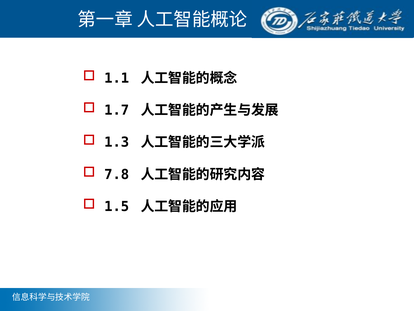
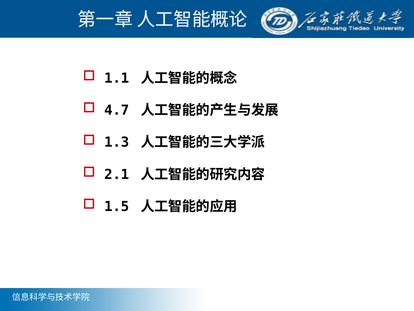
1.7: 1.7 -> 4.7
7.8: 7.8 -> 2.1
